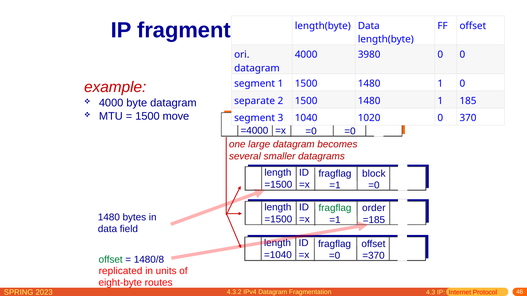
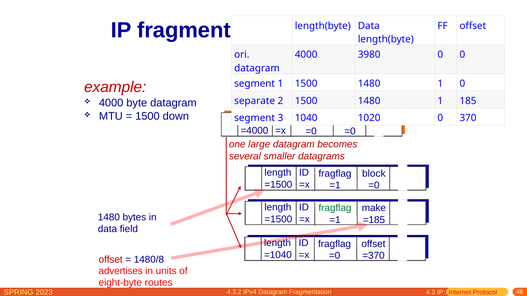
move: move -> down
order: order -> make
offset at (111, 260) colour: green -> red
replicated: replicated -> advertises
